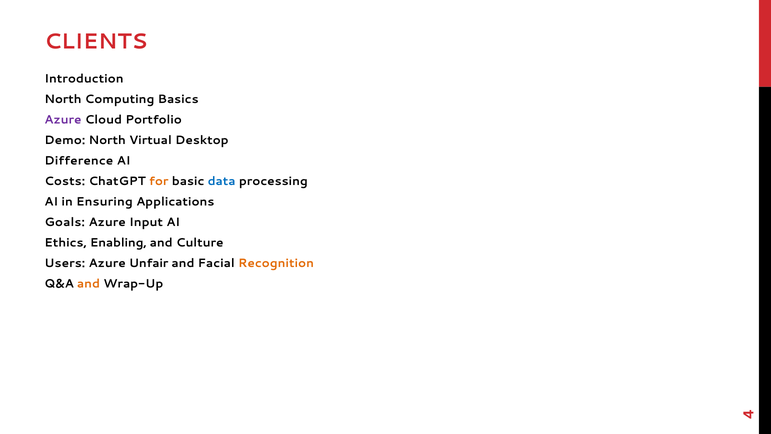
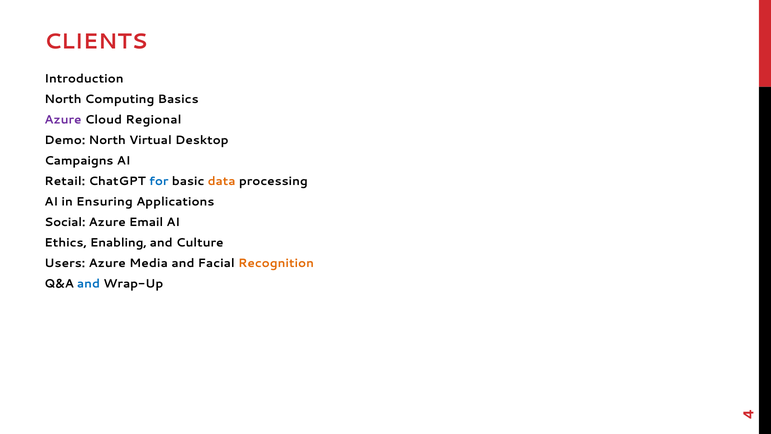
Portfolio: Portfolio -> Regional
Difference: Difference -> Campaigns
Costs: Costs -> Retail
for colour: orange -> blue
data colour: blue -> orange
Goals: Goals -> Social
Input: Input -> Email
Unfair: Unfair -> Media
and at (88, 284) colour: orange -> blue
